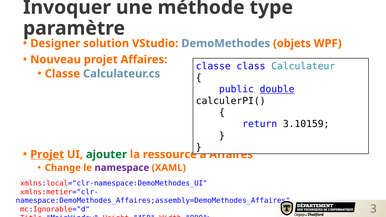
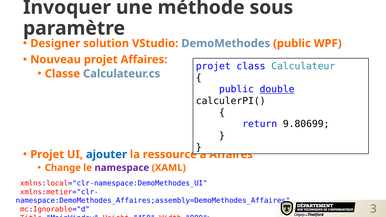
type: type -> sous
DemoMethodes objets: objets -> public
classe at (213, 66): classe -> projet
3.10159: 3.10159 -> 9.80699
Projet at (47, 154) underline: present -> none
ajouter colour: green -> blue
